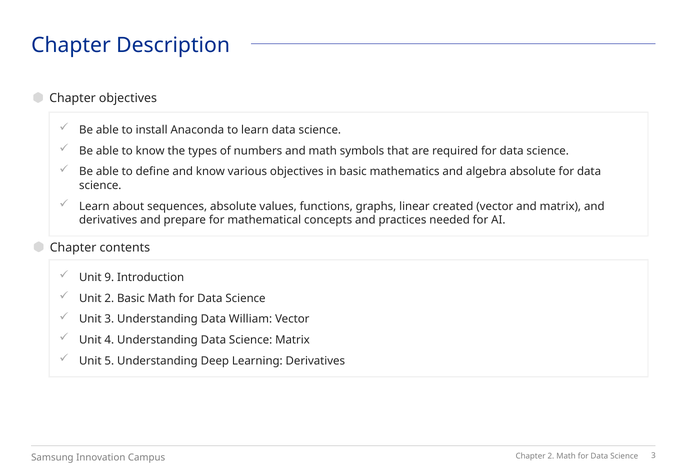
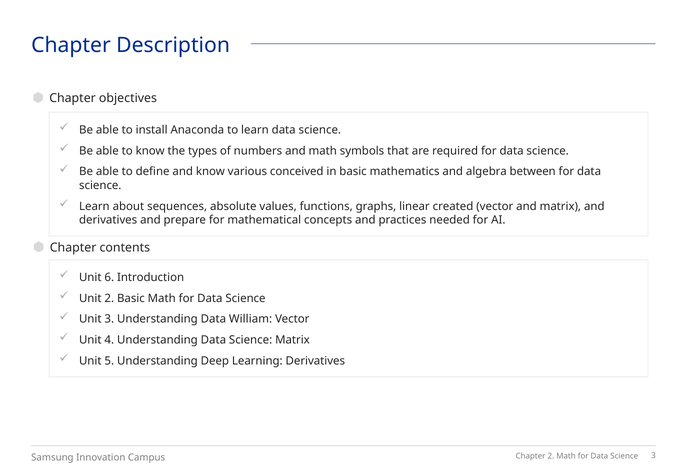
various objectives: objectives -> conceived
algebra absolute: absolute -> between
9: 9 -> 6
